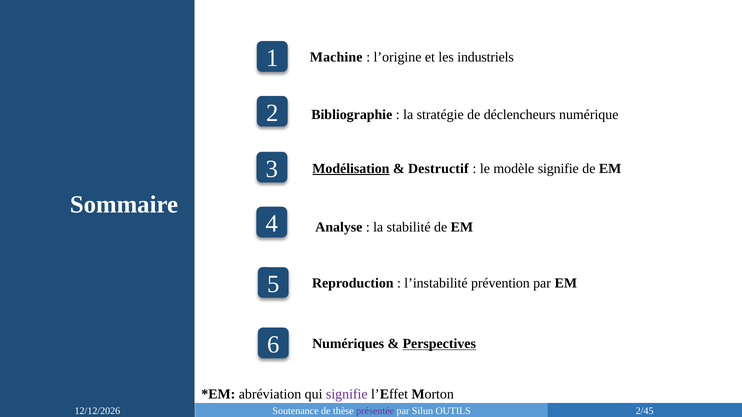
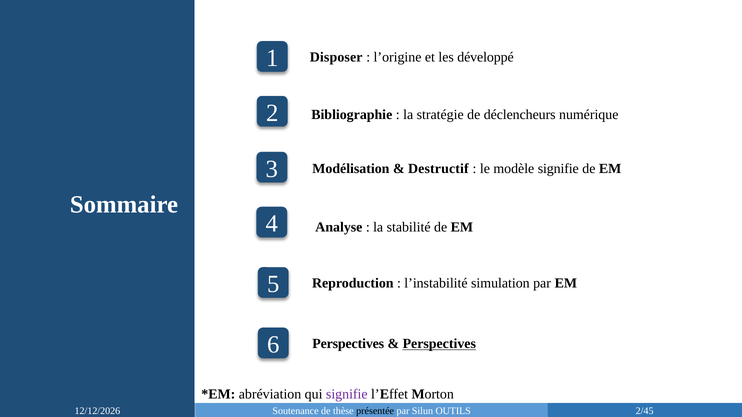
Machine: Machine -> Disposer
industriels: industriels -> développé
Modélisation underline: present -> none
prévention: prévention -> simulation
Numériques at (348, 344): Numériques -> Perspectives
présentée colour: purple -> black
